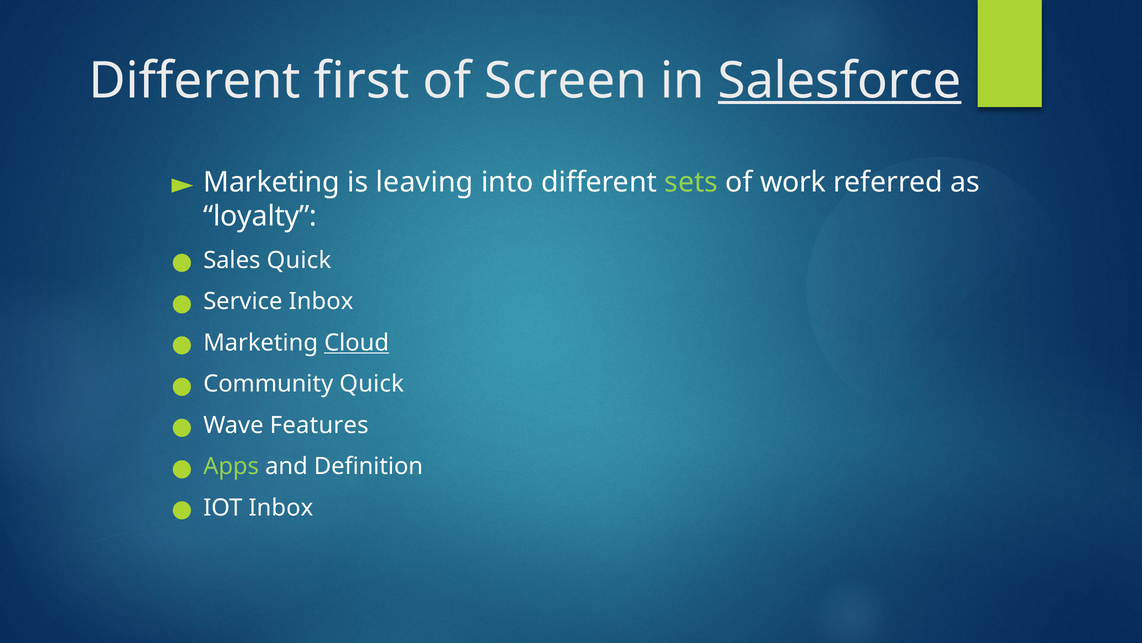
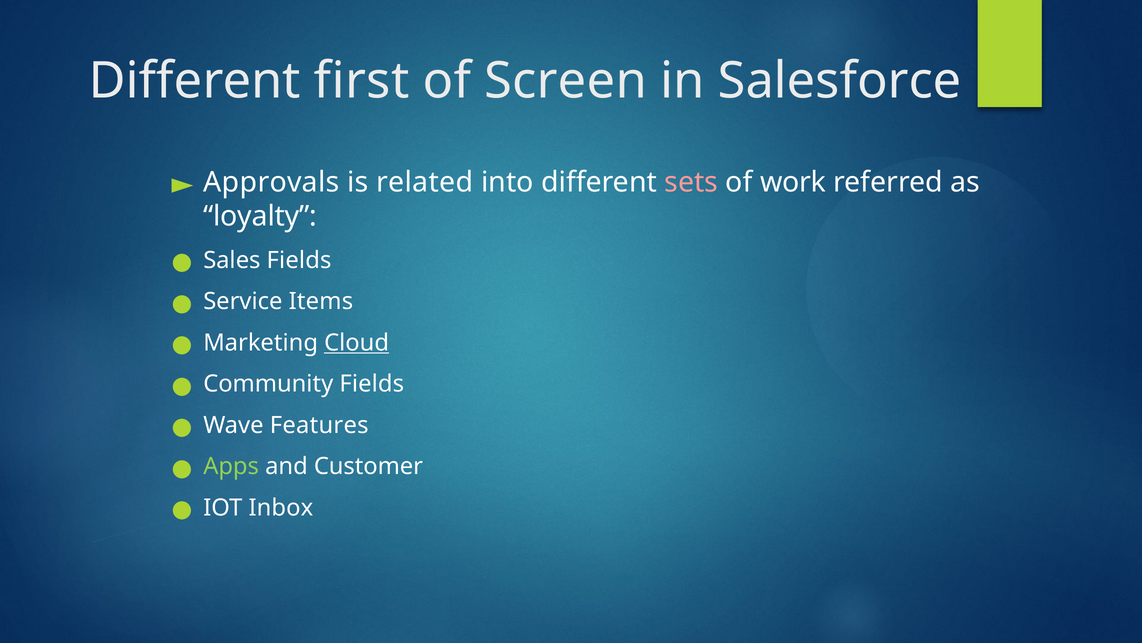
Salesforce underline: present -> none
Marketing at (272, 182): Marketing -> Approvals
leaving: leaving -> related
sets colour: light green -> pink
Sales Quick: Quick -> Fields
Service Inbox: Inbox -> Items
Community Quick: Quick -> Fields
Definition: Definition -> Customer
